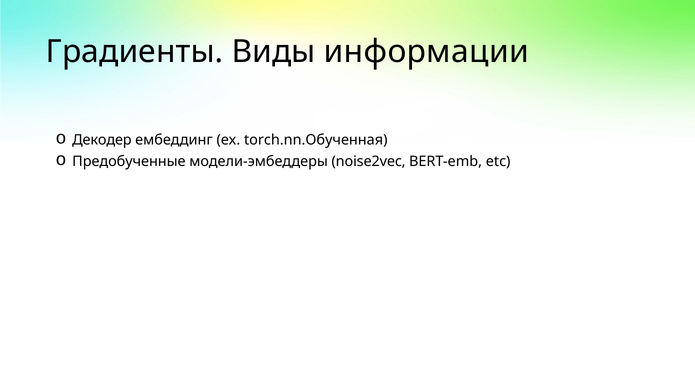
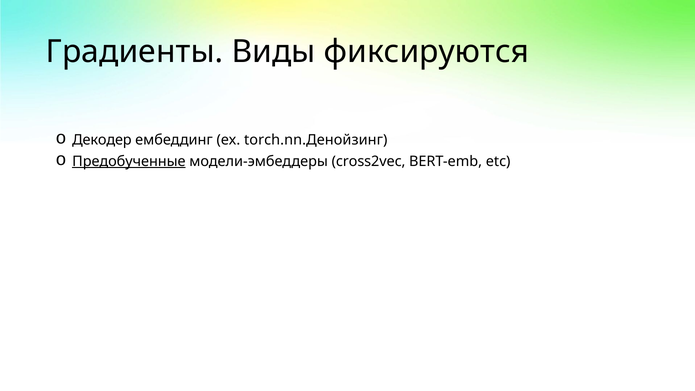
информации: информации -> фиксируются
torch.nn.Обученная: torch.nn.Обученная -> torch.nn.Денойзинг
Предобученные underline: none -> present
noise2vec: noise2vec -> cross2vec
